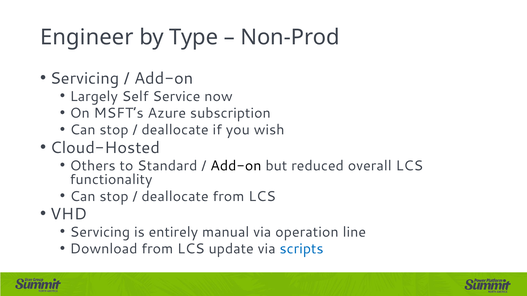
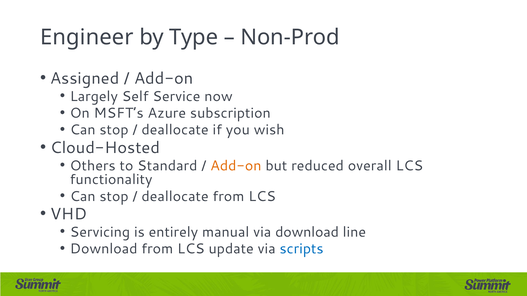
Servicing at (85, 79): Servicing -> Assigned
Add-on at (236, 166) colour: black -> orange
via operation: operation -> download
